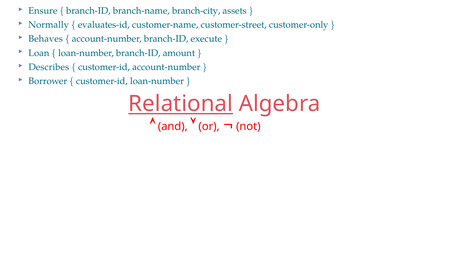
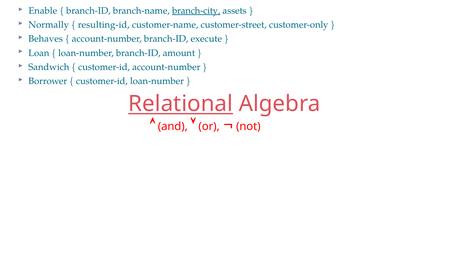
Ensure: Ensure -> Enable
branch-city underline: none -> present
evaluates-id: evaluates-id -> resulting-id
Describes: Describes -> Sandwich
